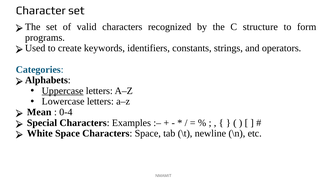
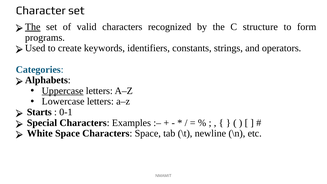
The at (33, 27) underline: none -> present
Mean: Mean -> Starts
0-4: 0-4 -> 0-1
